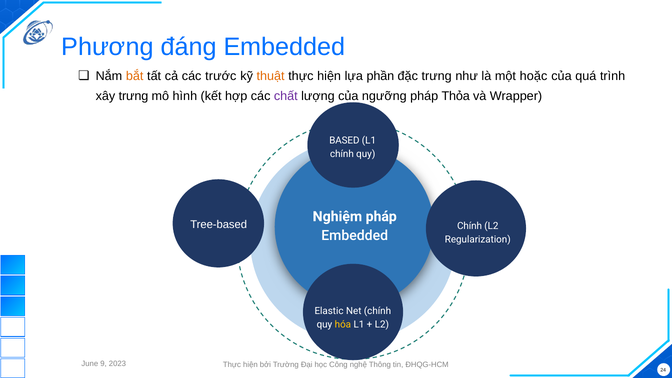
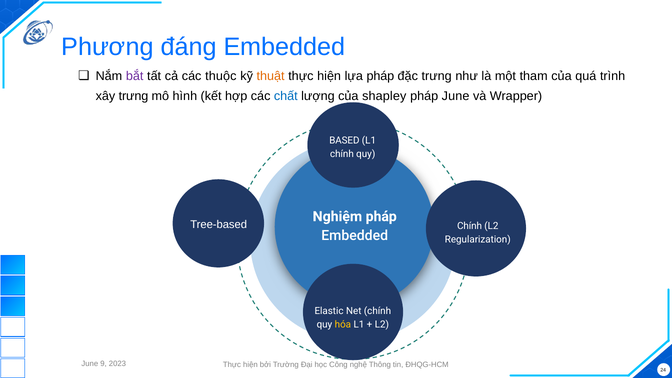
bắt colour: orange -> purple
trước: trước -> thuộc
lựa phần: phần -> pháp
hoặc: hoặc -> tham
chất colour: purple -> blue
ngưỡng: ngưỡng -> shapley
pháp Thỏa: Thỏa -> June
